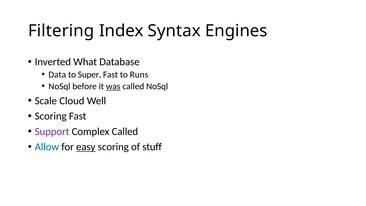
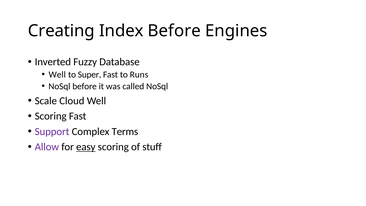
Filtering: Filtering -> Creating
Index Syntax: Syntax -> Before
What: What -> Fuzzy
Data at (57, 74): Data -> Well
was underline: present -> none
Complex Called: Called -> Terms
Allow colour: blue -> purple
